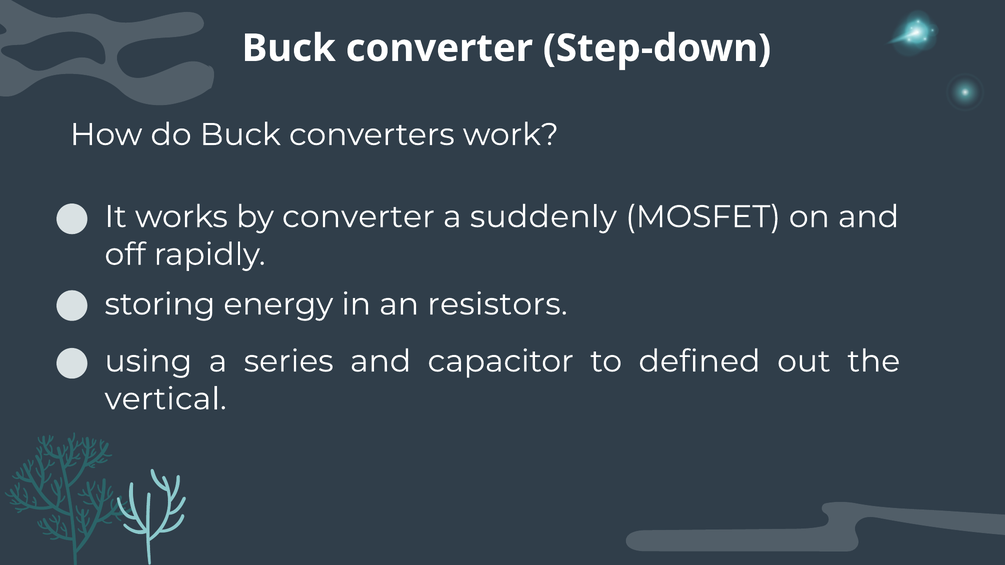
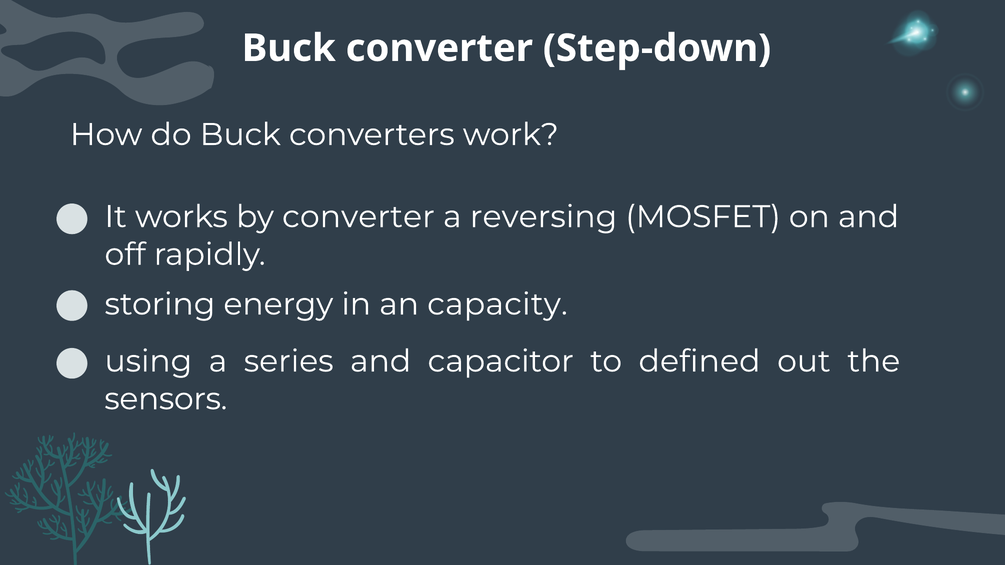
suddenly: suddenly -> reversing
resistors: resistors -> capacity
vertical: vertical -> sensors
